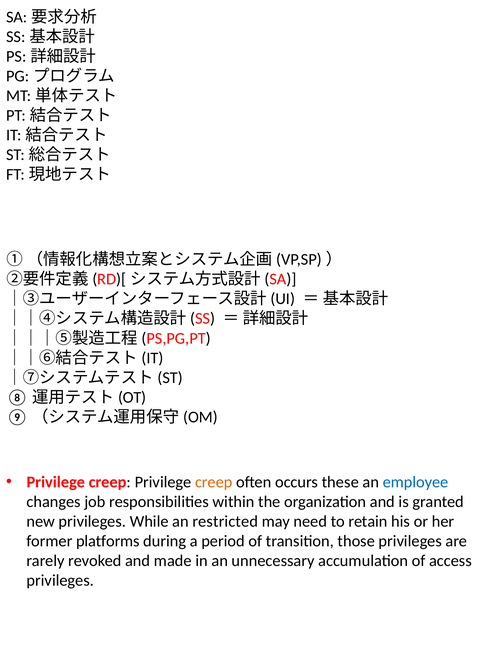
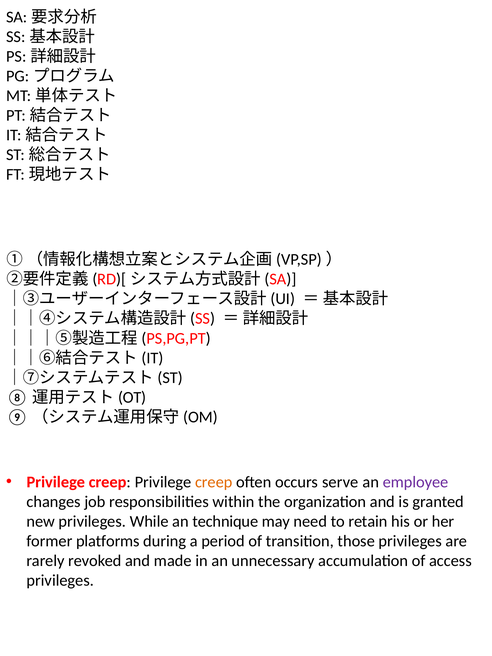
these: these -> serve
employee colour: blue -> purple
restricted: restricted -> technique
